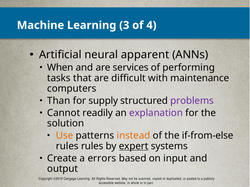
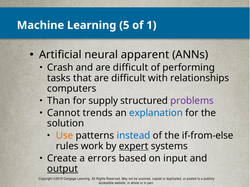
3: 3 -> 5
4: 4 -> 1
When: When -> Crash
and are services: services -> difficult
maintenance: maintenance -> relationships
readily: readily -> trends
explanation colour: purple -> blue
instead colour: orange -> blue
rules rules: rules -> work
output underline: none -> present
